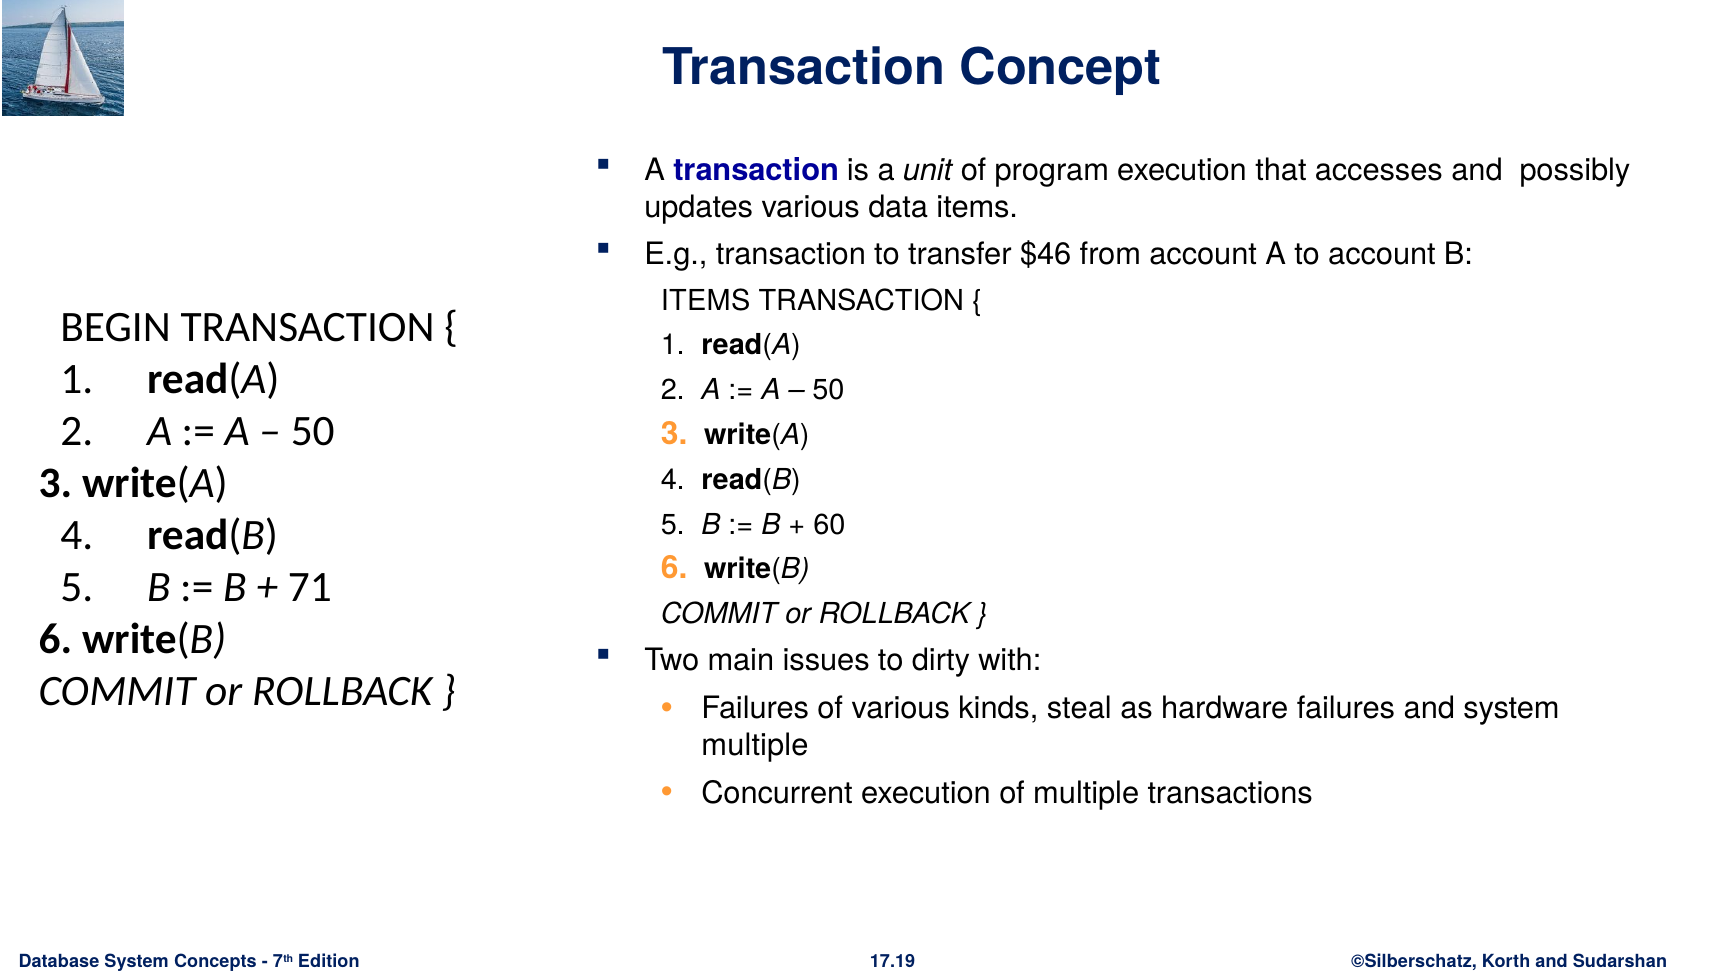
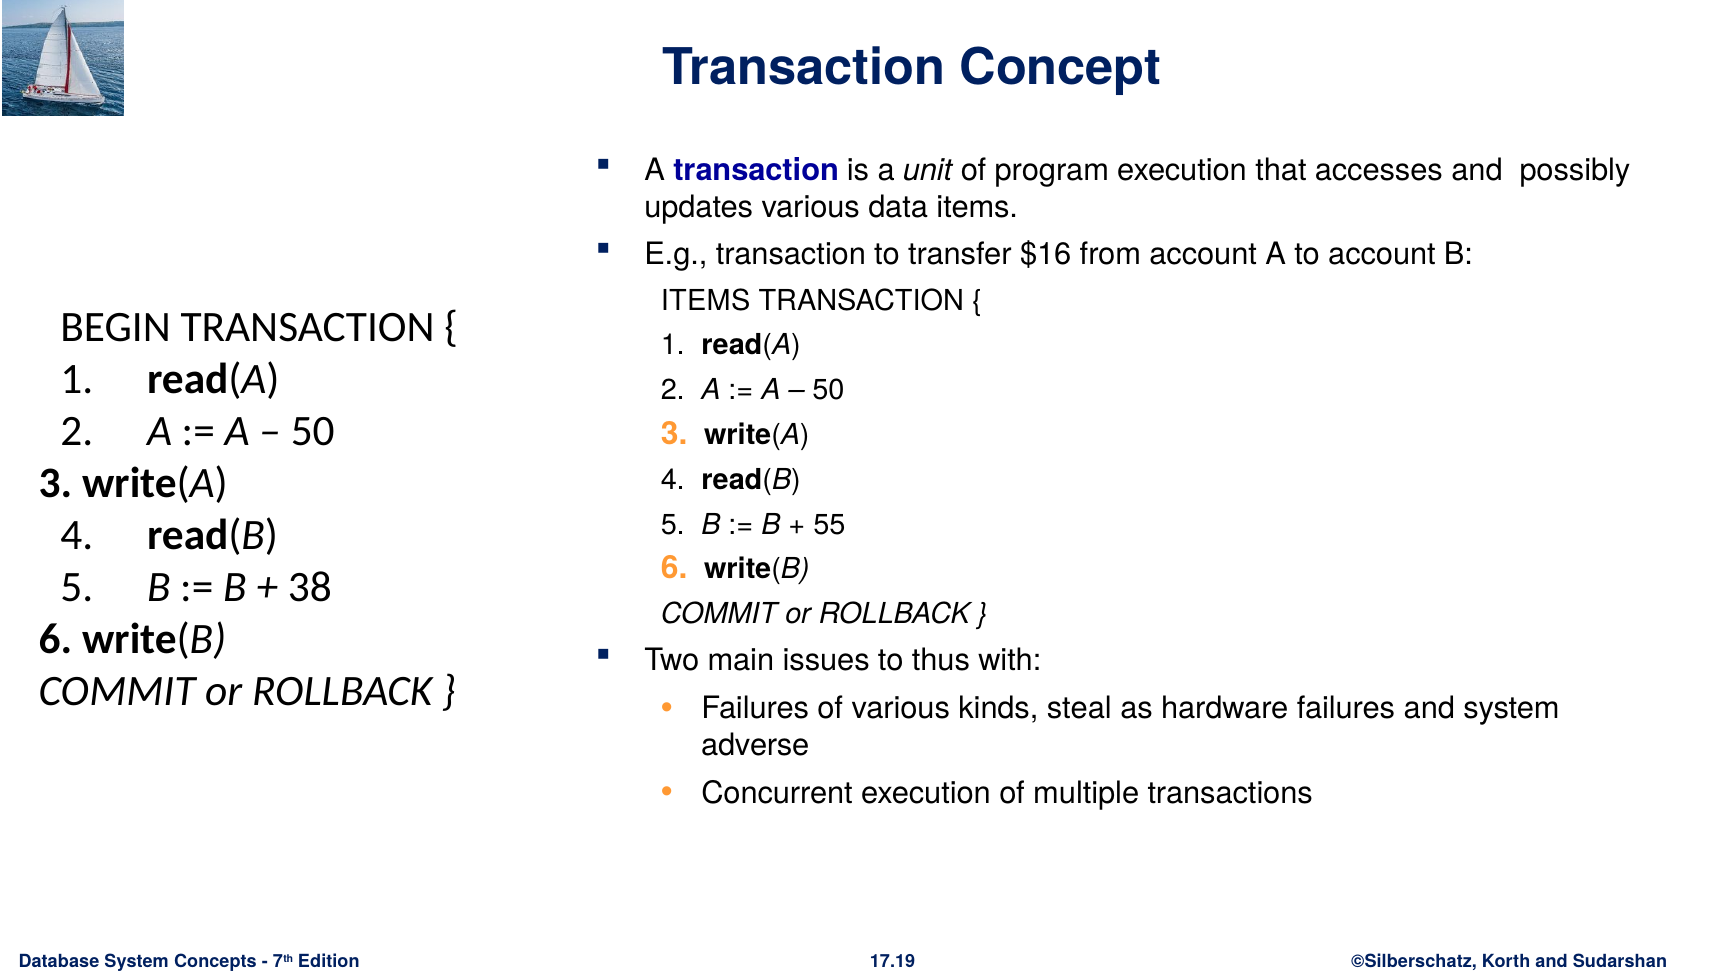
$46: $46 -> $16
60: 60 -> 55
71: 71 -> 38
dirty: dirty -> thus
multiple at (755, 745): multiple -> adverse
